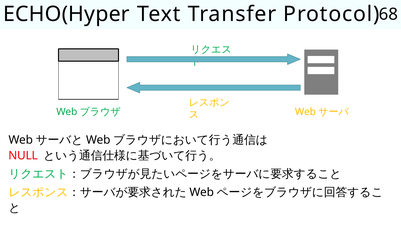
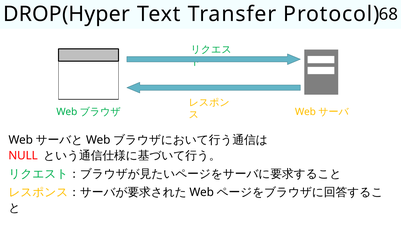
ECHO(Hyper: ECHO(Hyper -> DROP(Hyper
